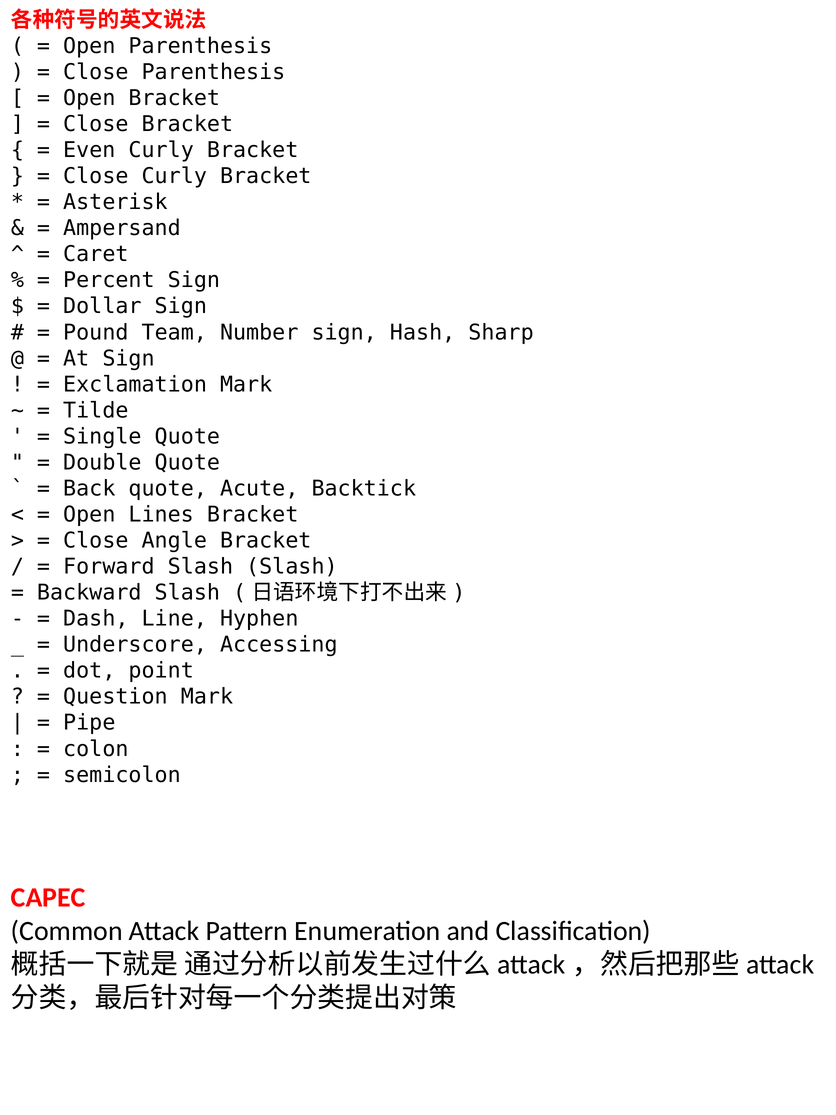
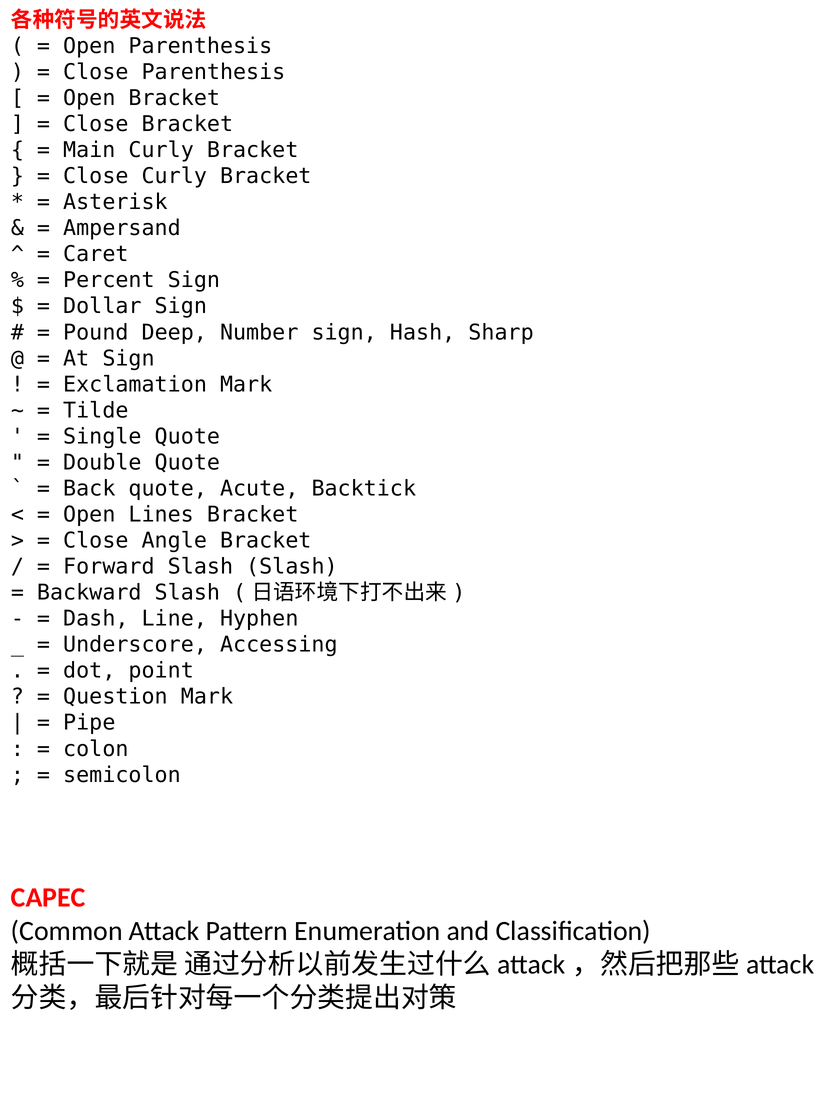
Even: Even -> Main
Team: Team -> Deep
